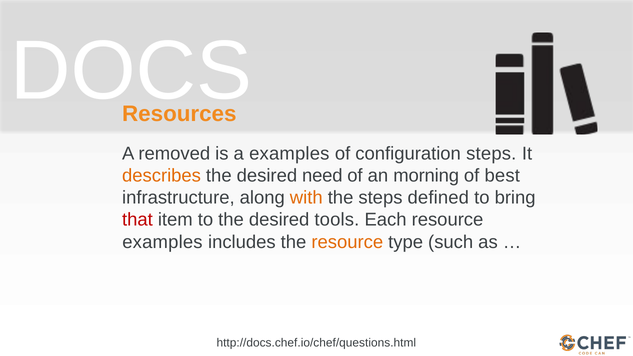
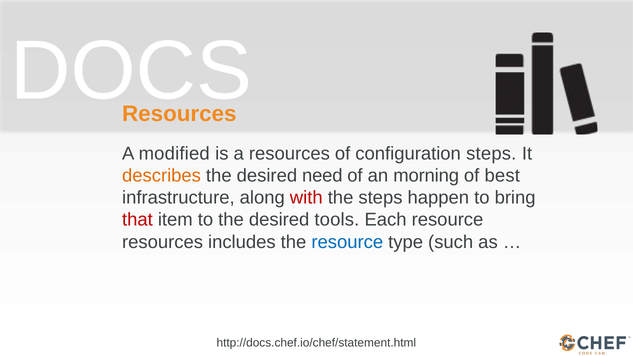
removed: removed -> modified
a examples: examples -> resources
with colour: orange -> red
defined: defined -> happen
examples at (162, 242): examples -> resources
resource at (347, 242) colour: orange -> blue
http://docs.chef.io/chef/questions.html: http://docs.chef.io/chef/questions.html -> http://docs.chef.io/chef/statement.html
